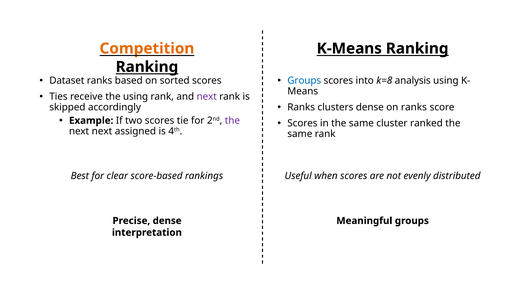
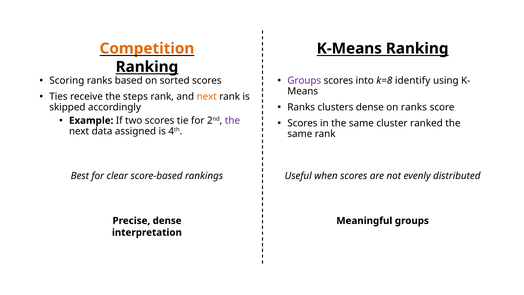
Dataset: Dataset -> Scoring
Groups at (304, 80) colour: blue -> purple
analysis: analysis -> identify
the using: using -> steps
next at (207, 97) colour: purple -> orange
next next: next -> data
